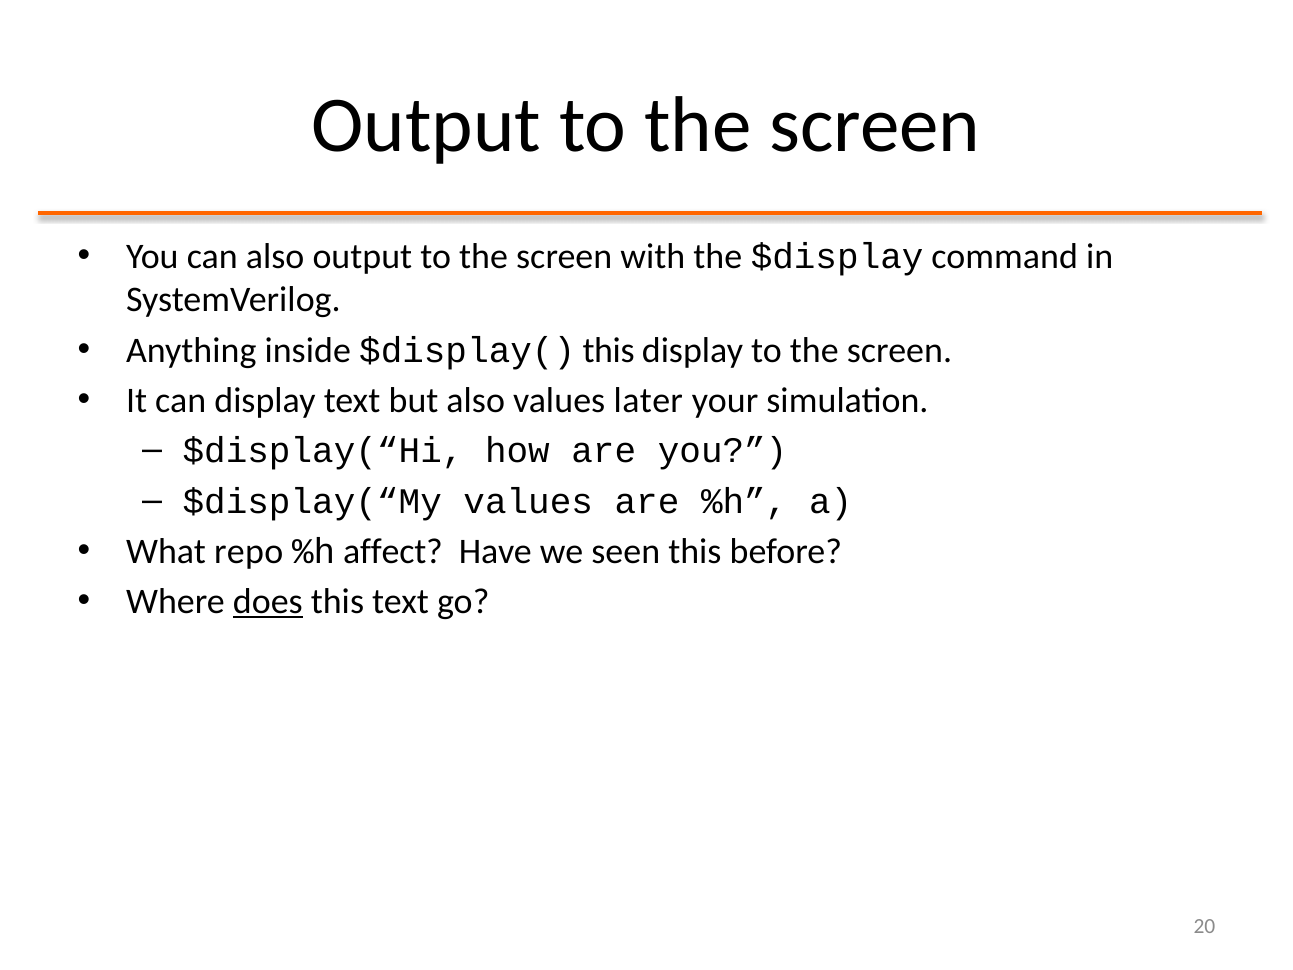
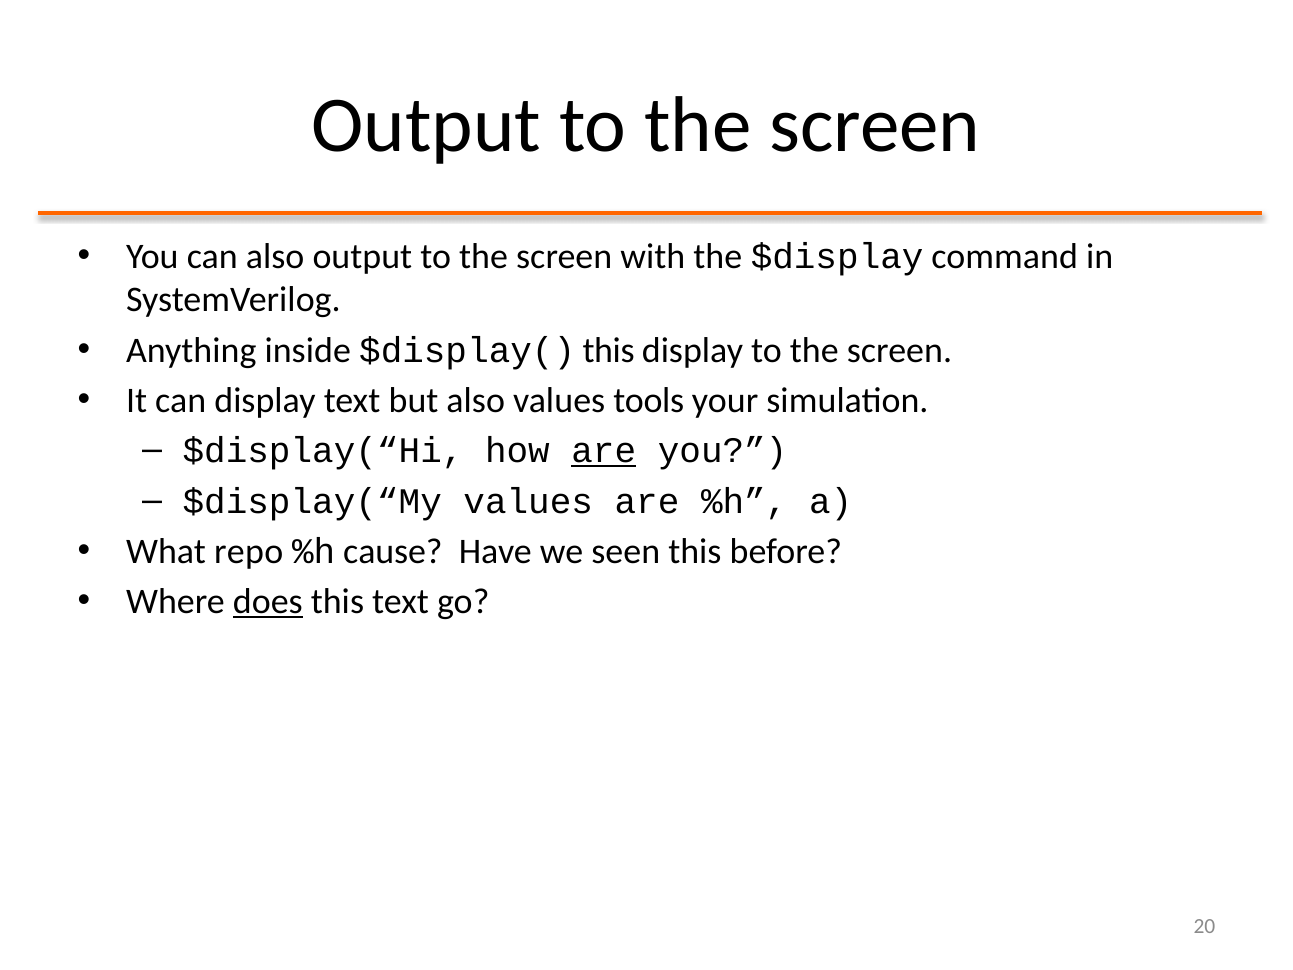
later: later -> tools
are at (604, 451) underline: none -> present
affect: affect -> cause
